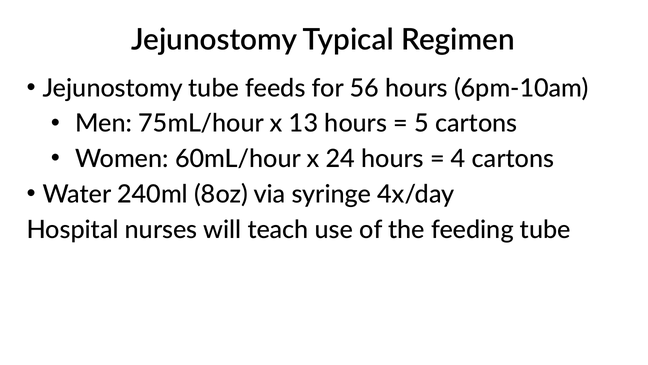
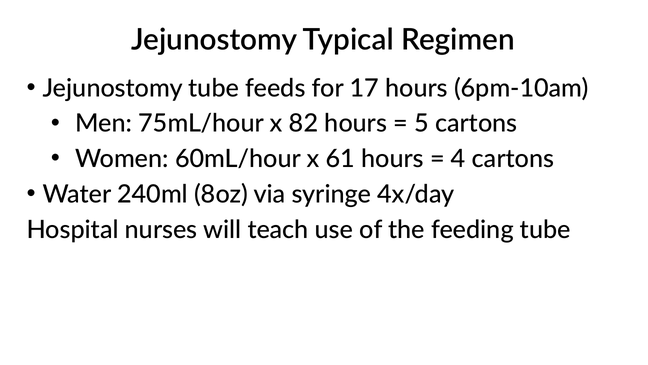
56: 56 -> 17
13: 13 -> 82
24: 24 -> 61
